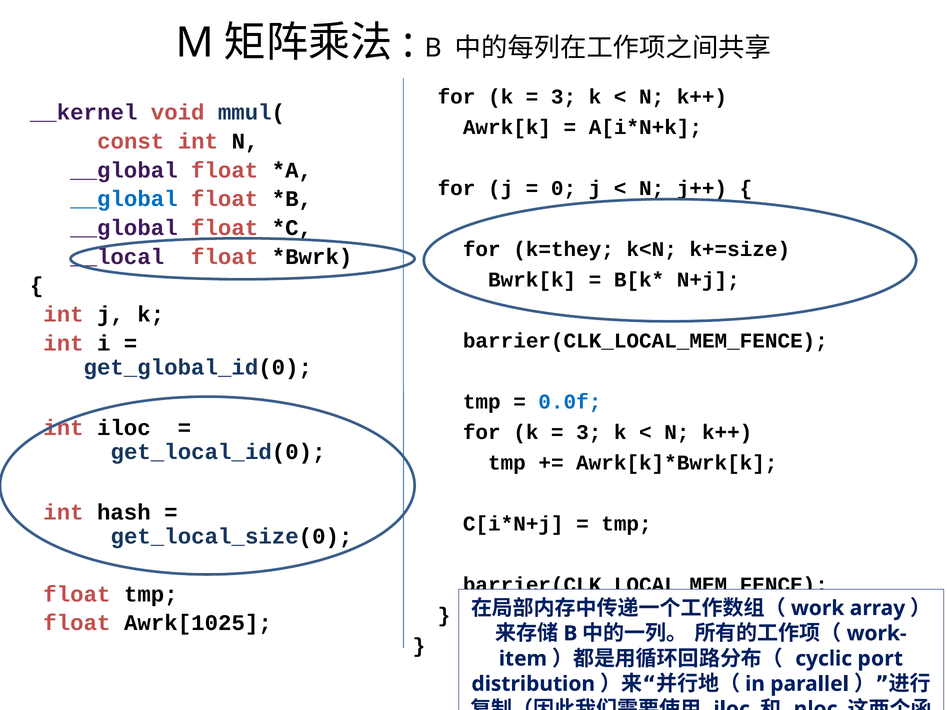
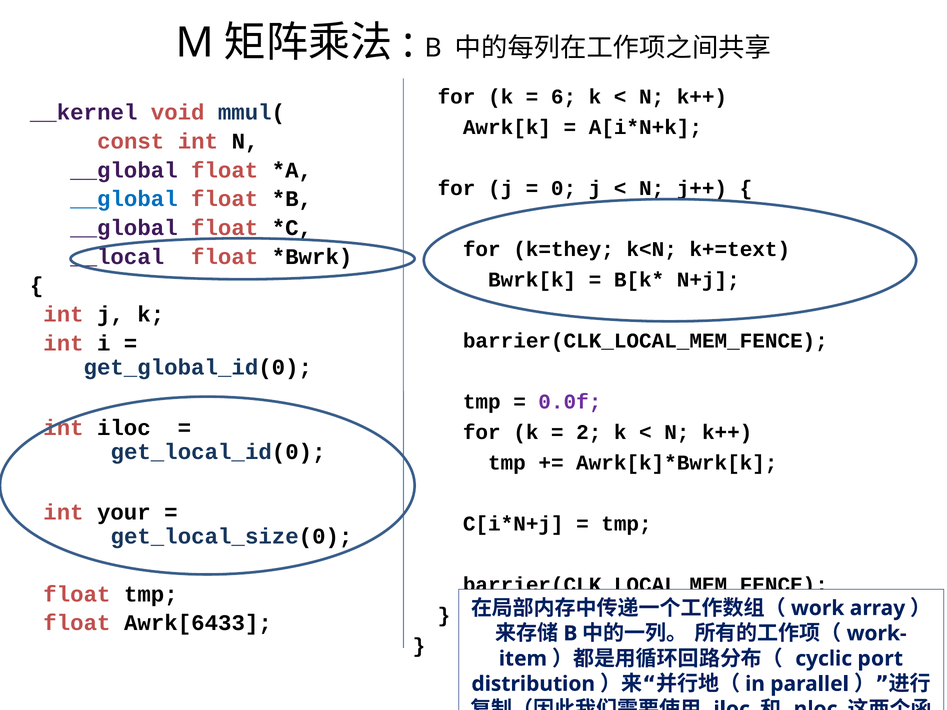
3 at (564, 97): 3 -> 6
k+=size: k+=size -> k+=text
0.0f colour: blue -> purple
3 at (589, 433): 3 -> 2
hash: hash -> your
Awrk[1025: Awrk[1025 -> Awrk[6433
